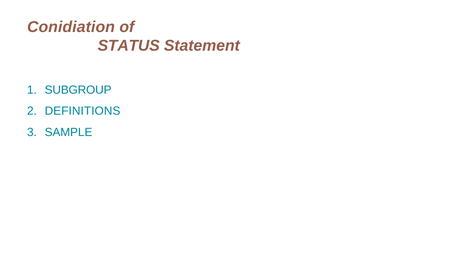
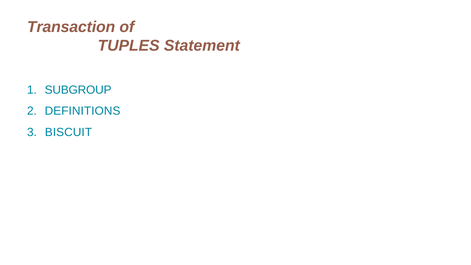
Conidiation: Conidiation -> Transaction
STATUS: STATUS -> TUPLES
SAMPLE: SAMPLE -> BISCUIT
